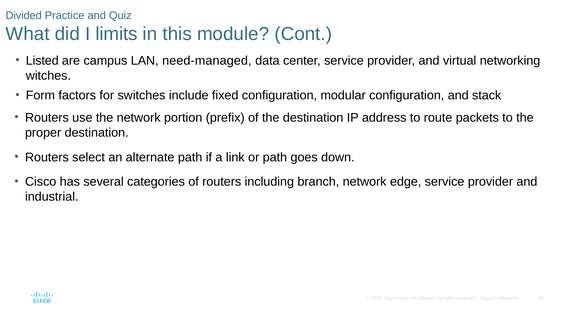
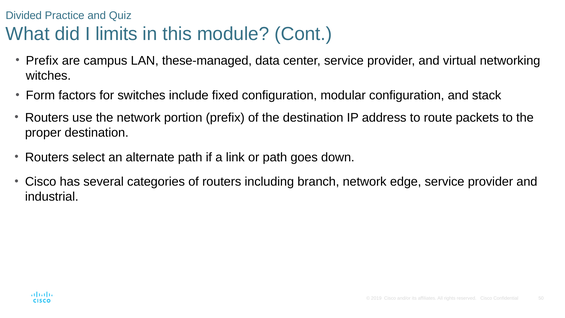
Listed at (42, 61): Listed -> Prefix
need-managed: need-managed -> these-managed
